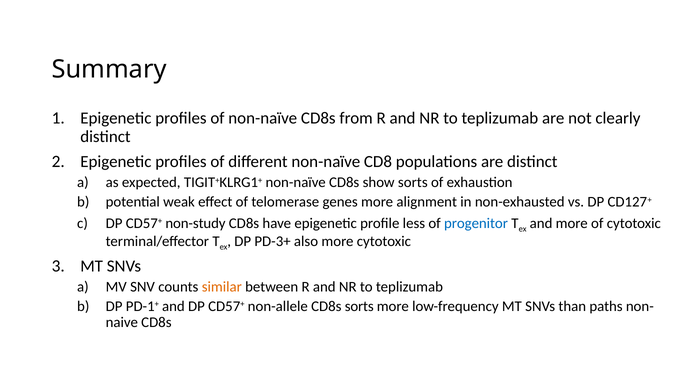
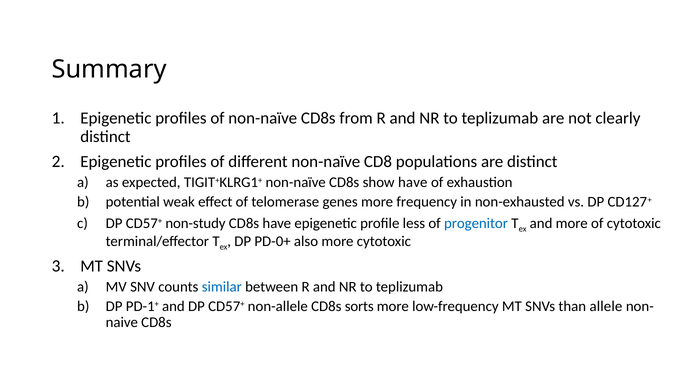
show sorts: sorts -> have
alignment: alignment -> frequency
PD-3+: PD-3+ -> PD-0+
similar colour: orange -> blue
paths: paths -> allele
